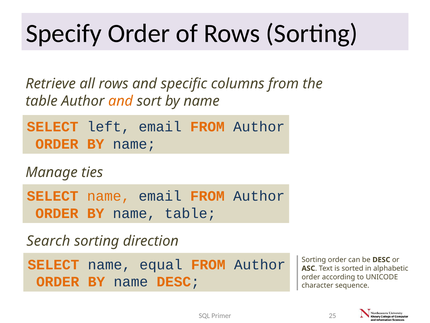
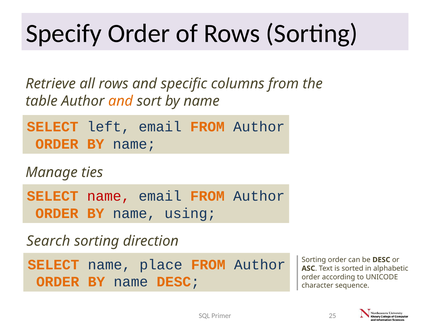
name at (109, 196) colour: orange -> red
name table: table -> using
equal: equal -> place
